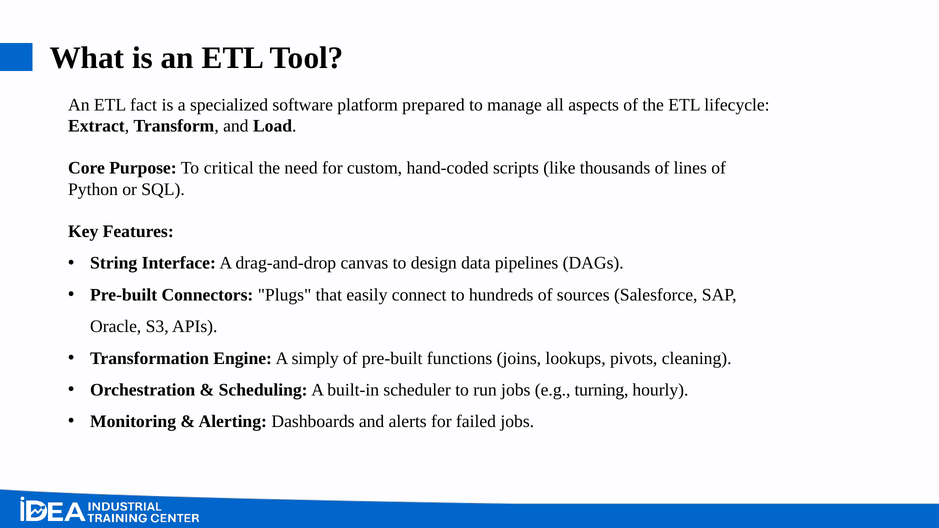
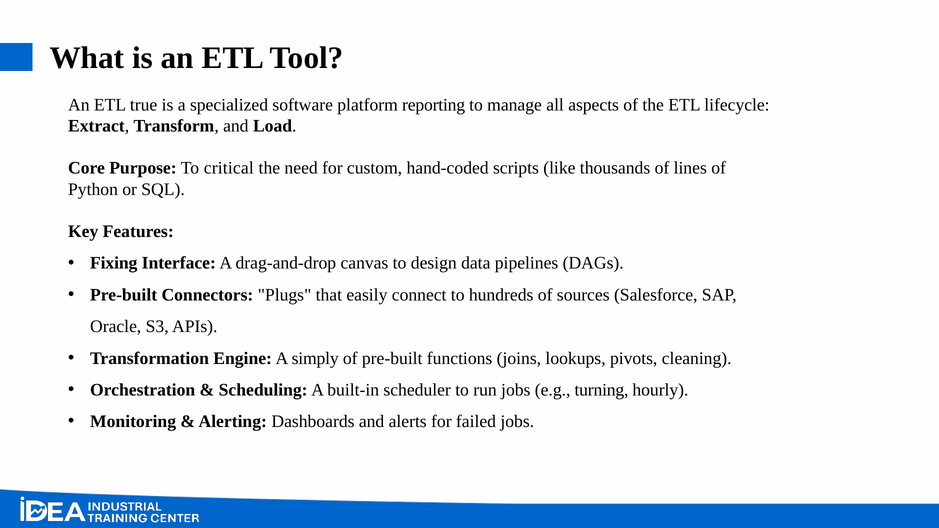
fact: fact -> true
prepared: prepared -> reporting
String: String -> Fixing
